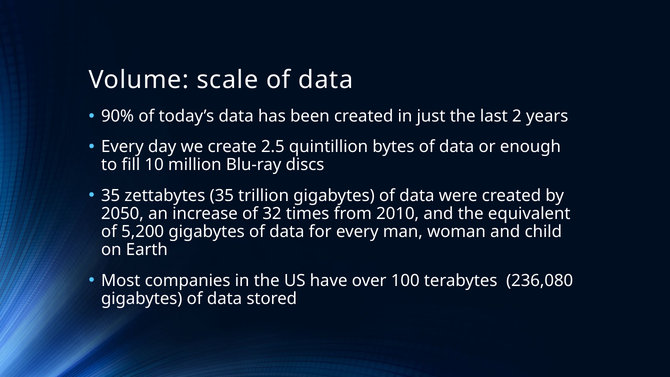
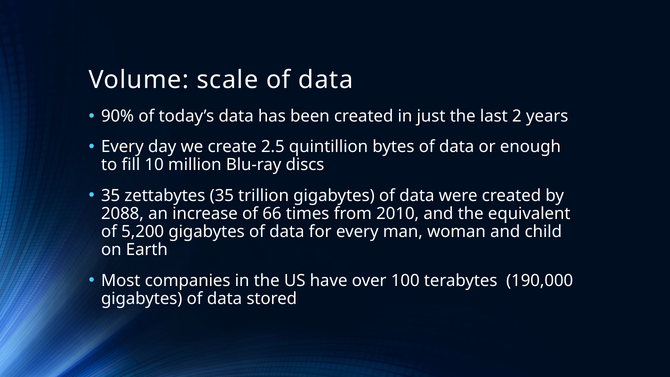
2050: 2050 -> 2088
32: 32 -> 66
236,080: 236,080 -> 190,000
